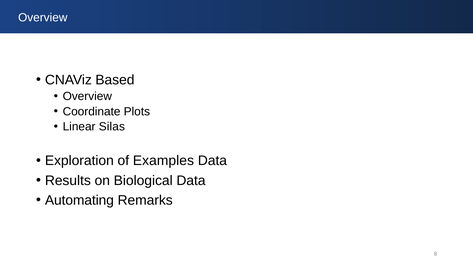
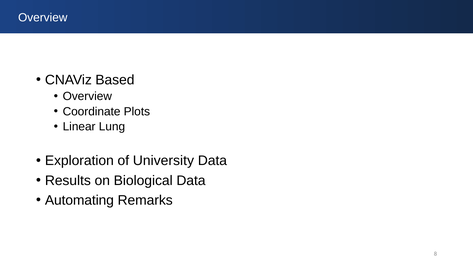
Silas: Silas -> Lung
Examples: Examples -> University
